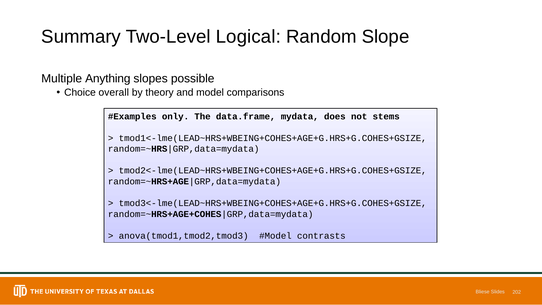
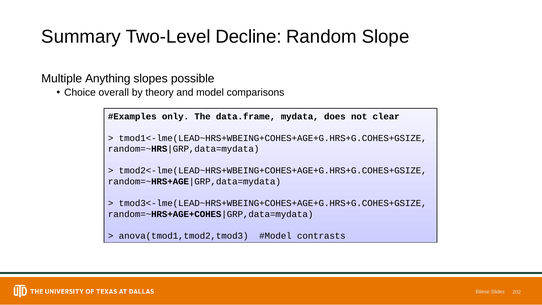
Logical: Logical -> Decline
stems: stems -> clear
